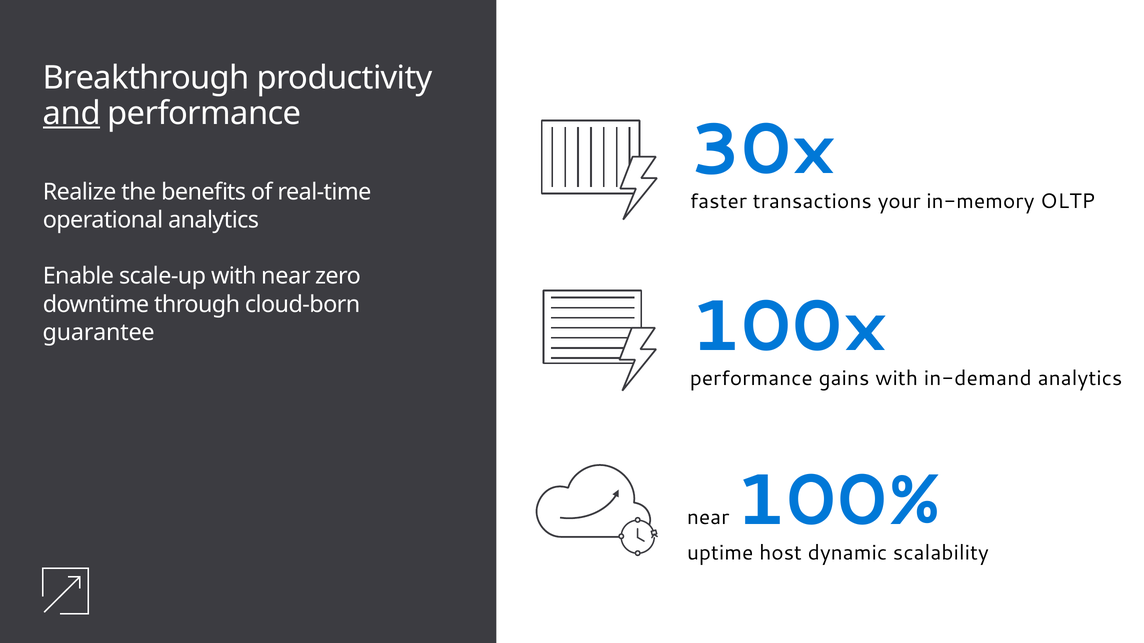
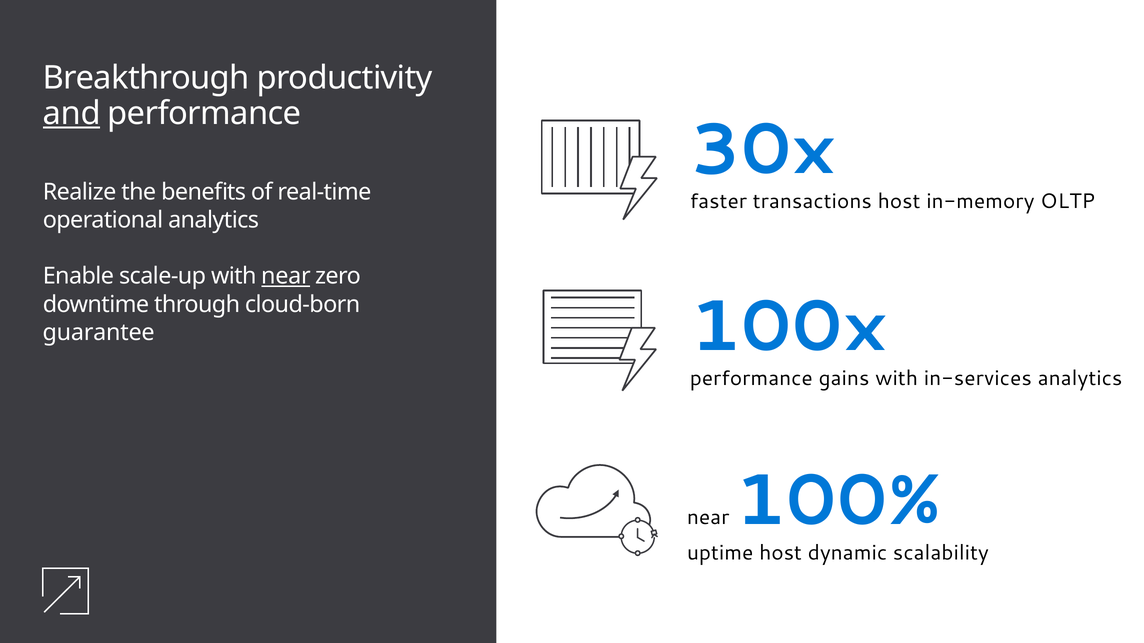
transactions your: your -> host
near at (286, 276) underline: none -> present
in-demand: in-demand -> in-services
